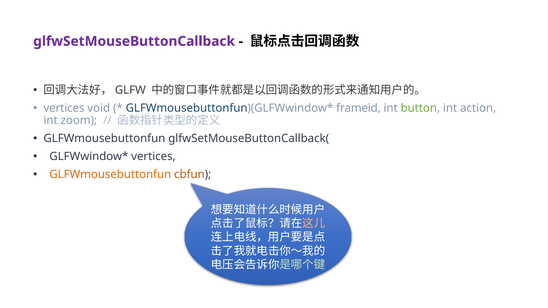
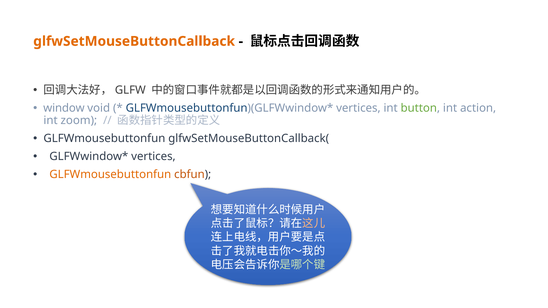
glfwSetMouseButtonCallback colour: purple -> orange
vertices at (64, 108): vertices -> window
frameid at (358, 108): frameid -> vertices
